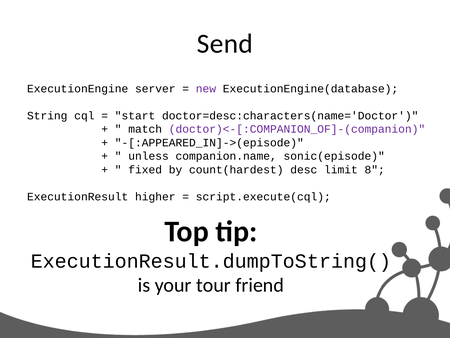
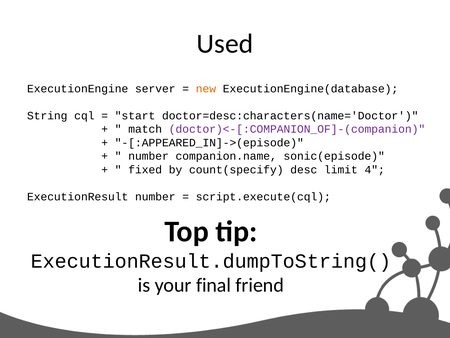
Send: Send -> Used
new colour: purple -> orange
unless at (149, 156): unless -> number
count(hardest: count(hardest -> count(specify
8: 8 -> 4
ExecutionResult higher: higher -> number
tour: tour -> final
